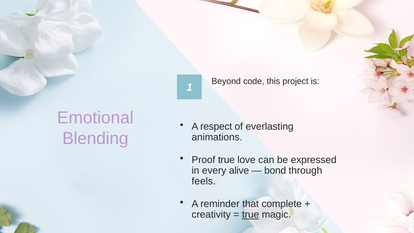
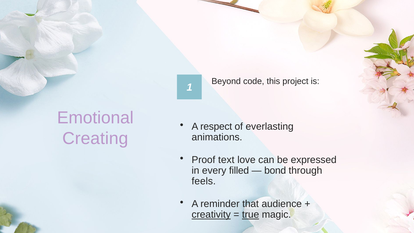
Blending: Blending -> Creating
Proof true: true -> text
alive: alive -> filled
complete: complete -> audience
creativity underline: none -> present
